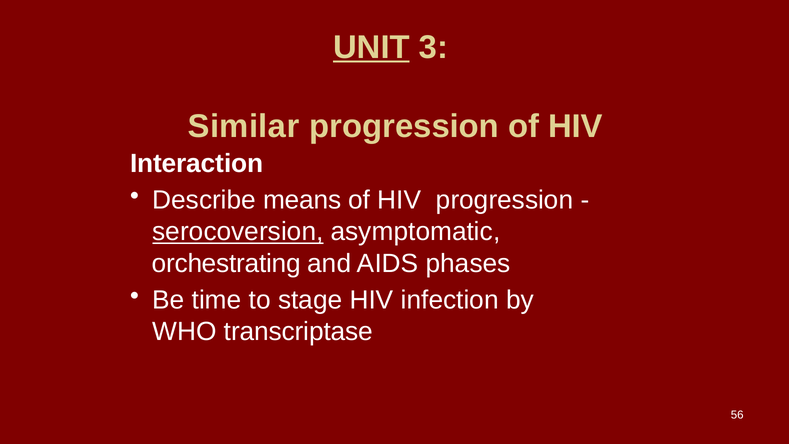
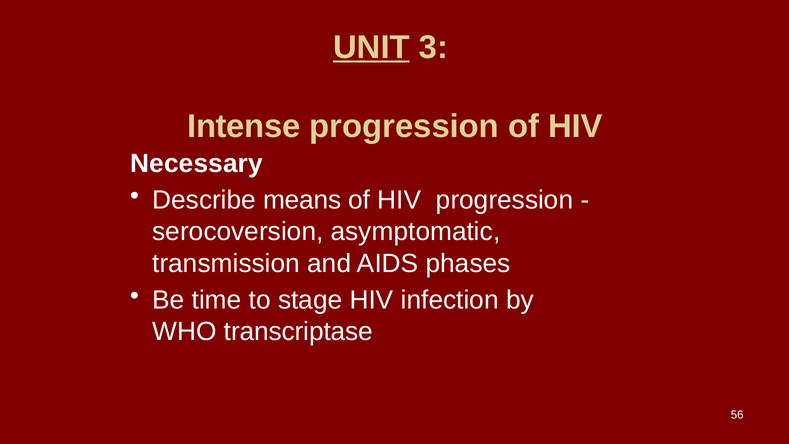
Similar: Similar -> Intense
Interaction: Interaction -> Necessary
serocoversion underline: present -> none
orchestrating: orchestrating -> transmission
